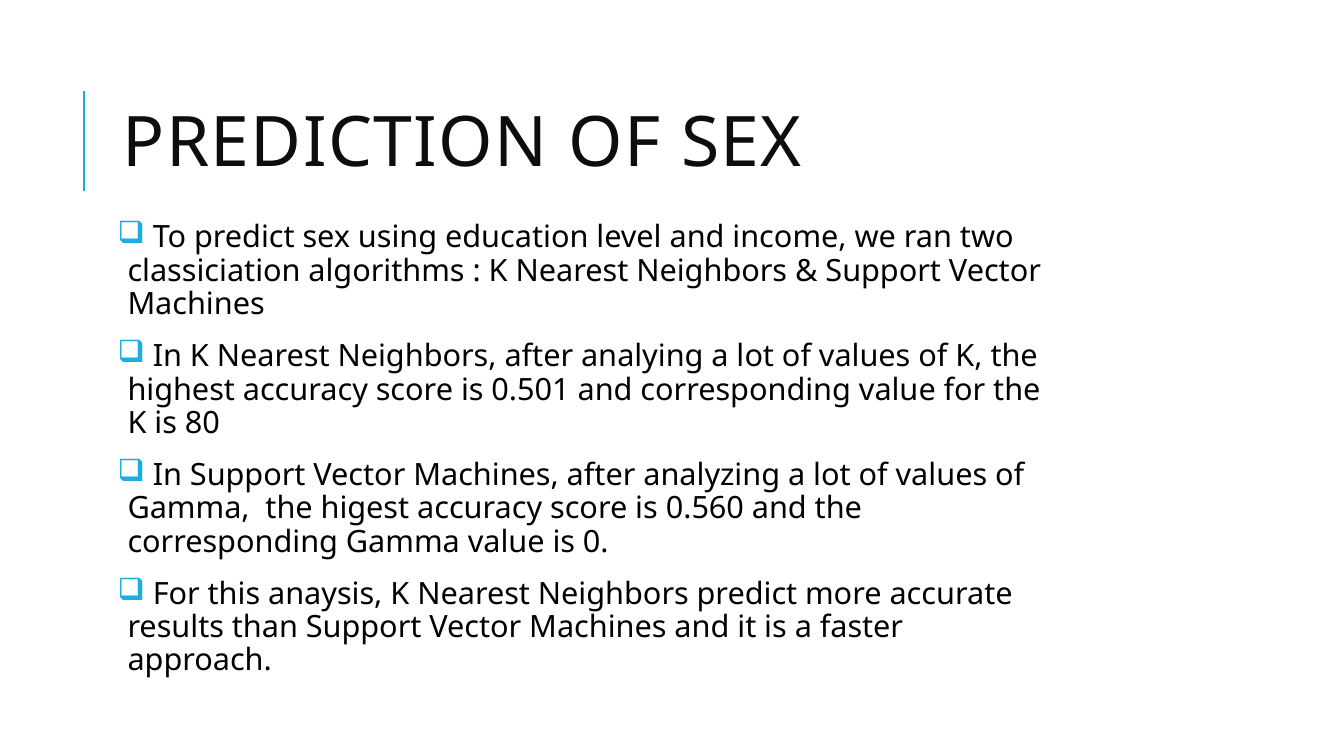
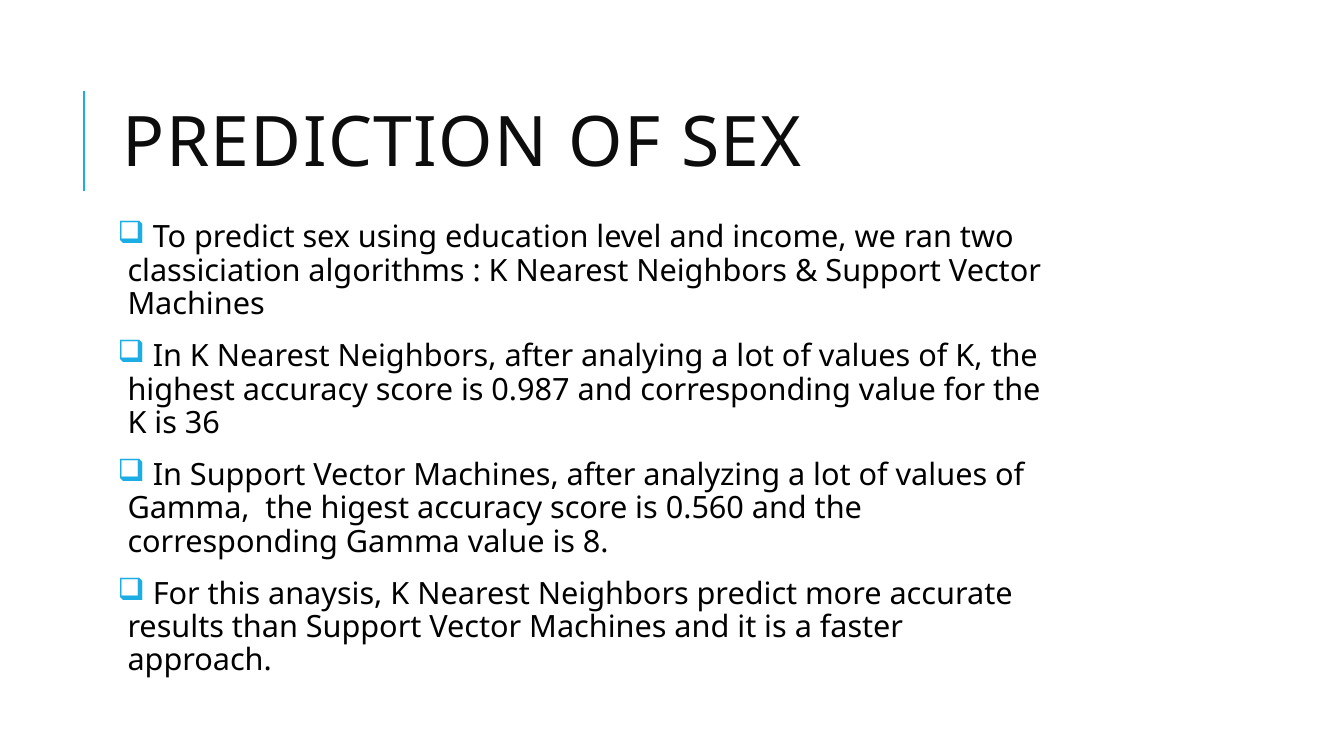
0.501: 0.501 -> 0.987
80: 80 -> 36
0: 0 -> 8
